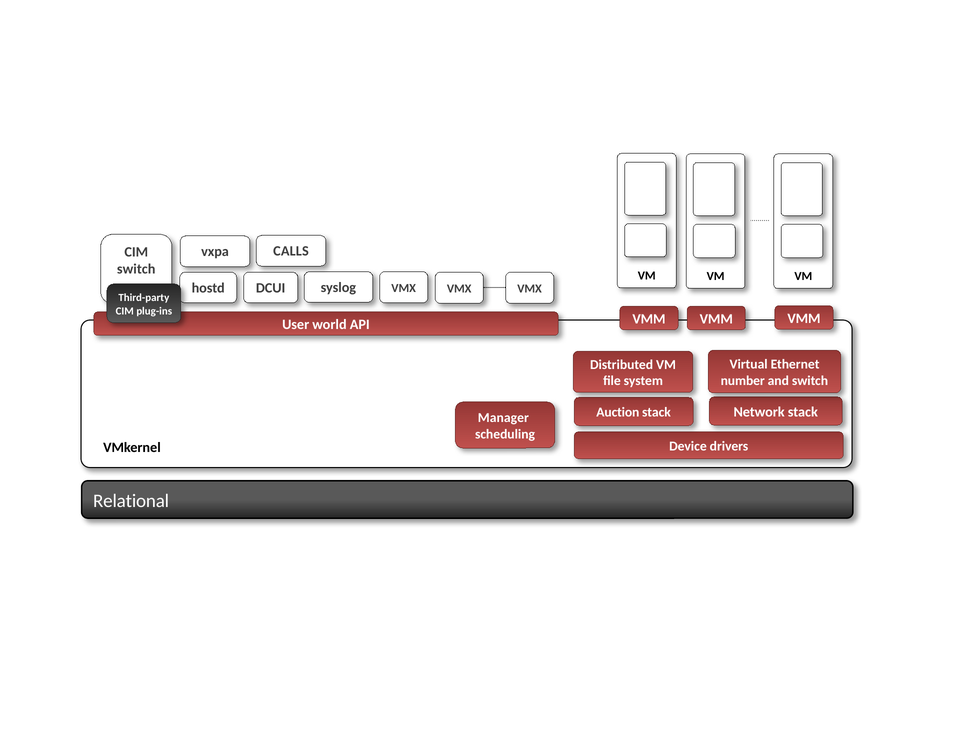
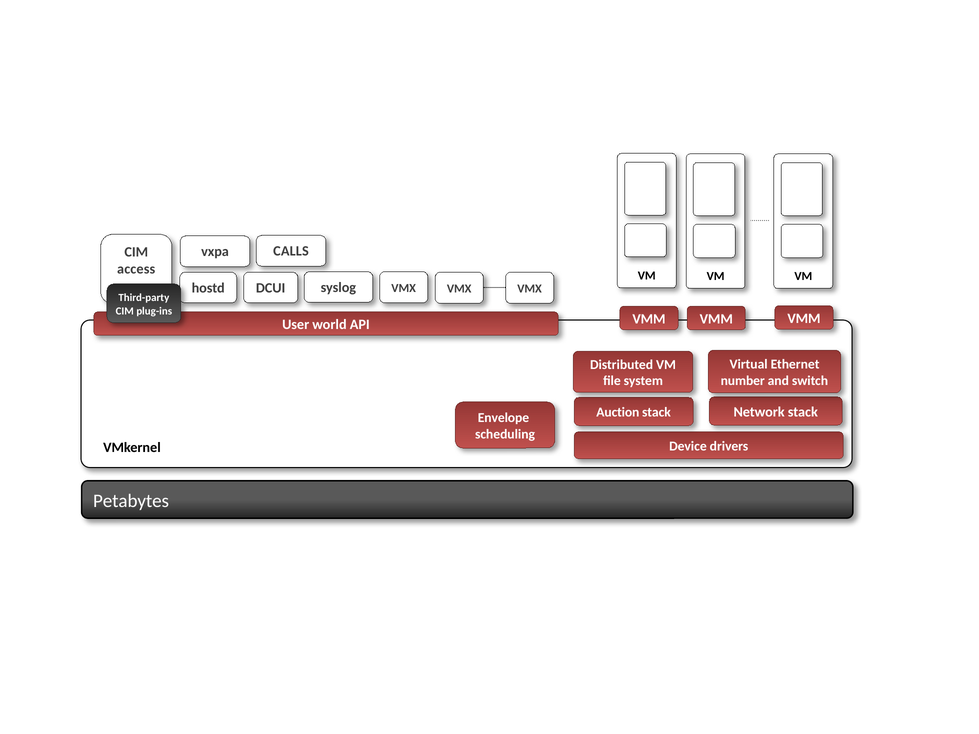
switch at (136, 269): switch -> access
Manager: Manager -> Envelope
Relational: Relational -> Petabytes
